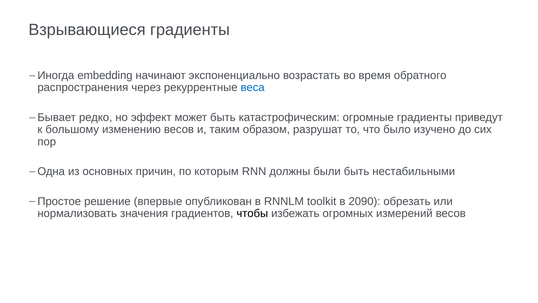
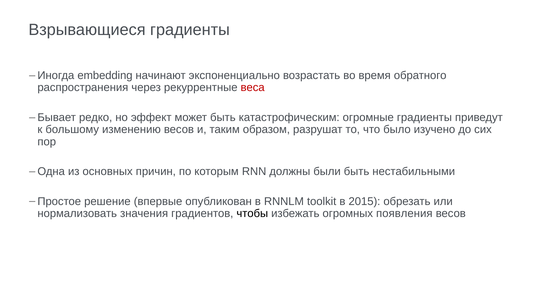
веса colour: blue -> red
2090: 2090 -> 2015
измерений: измерений -> появления
